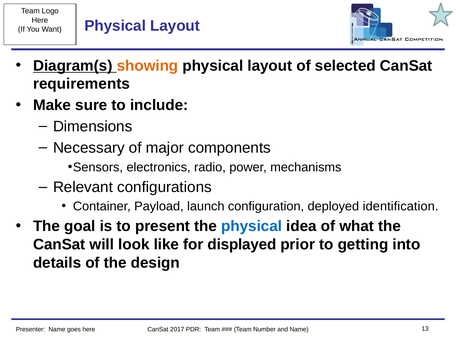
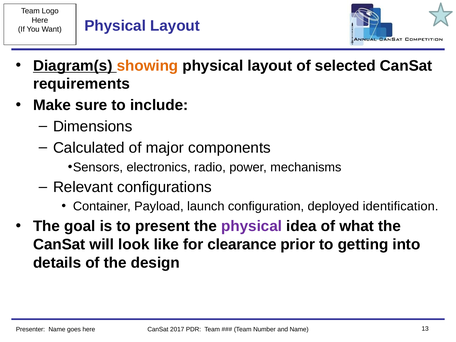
Necessary: Necessary -> Calculated
physical at (252, 226) colour: blue -> purple
displayed: displayed -> clearance
